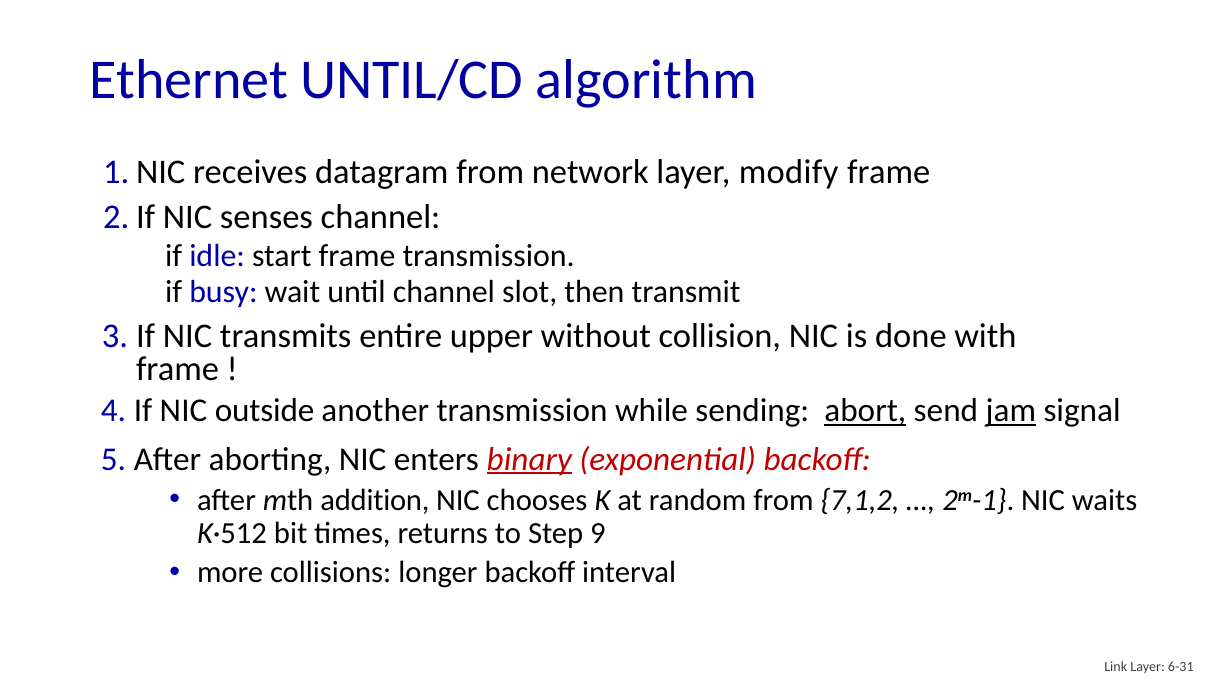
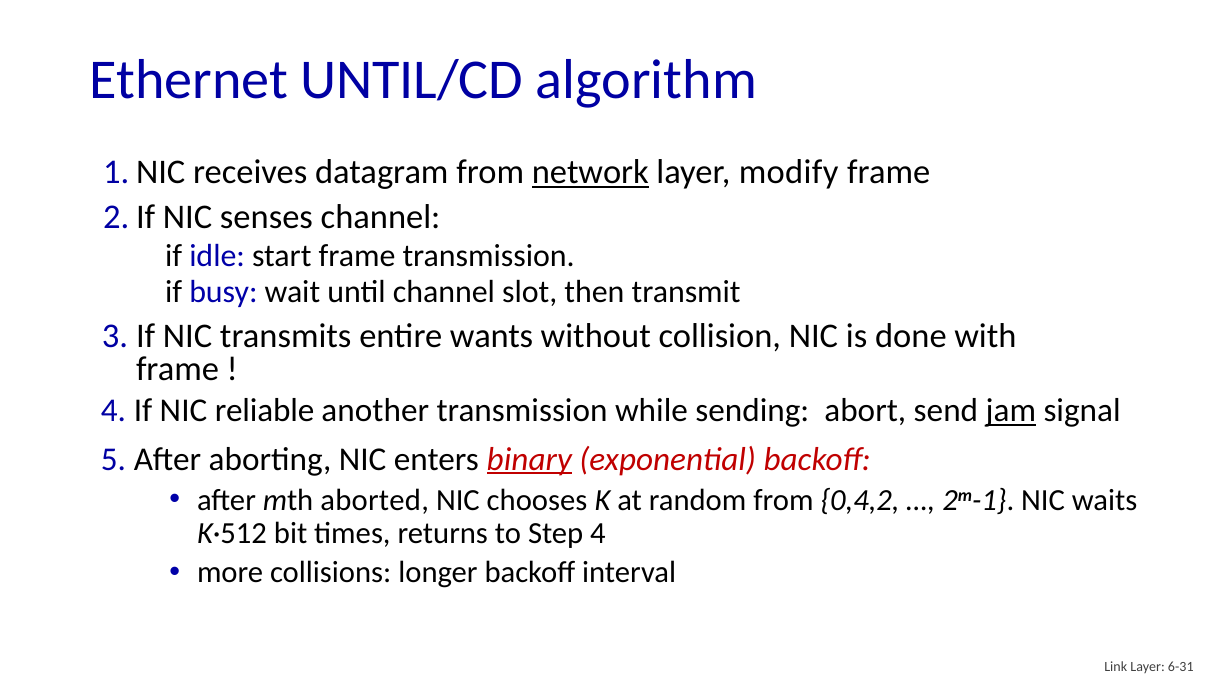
network underline: none -> present
upper: upper -> wants
outside: outside -> reliable
abort underline: present -> none
addition: addition -> aborted
7,1,2: 7,1,2 -> 0,4,2
9: 9 -> 4
